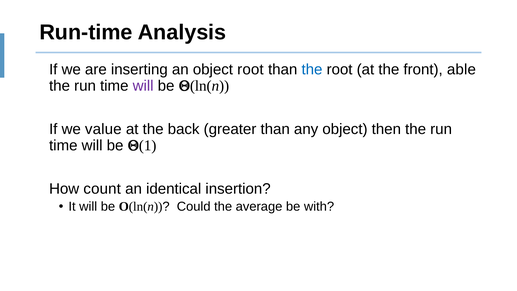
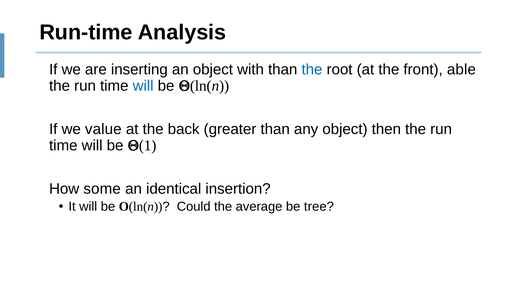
object root: root -> with
will at (143, 86) colour: purple -> blue
count: count -> some
with: with -> tree
